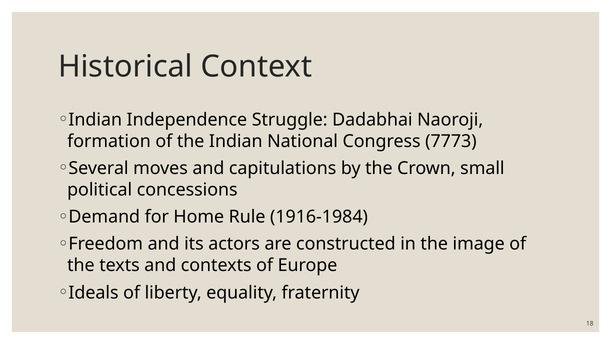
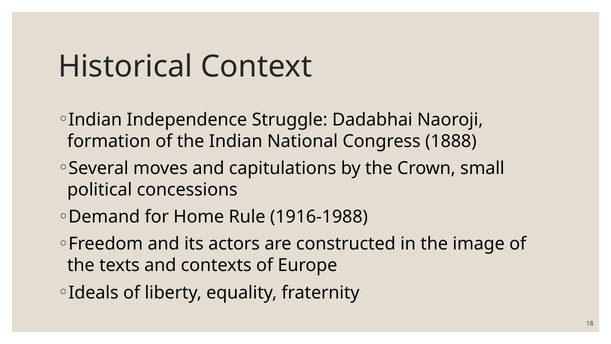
7773: 7773 -> 1888
1916-1984: 1916-1984 -> 1916-1988
